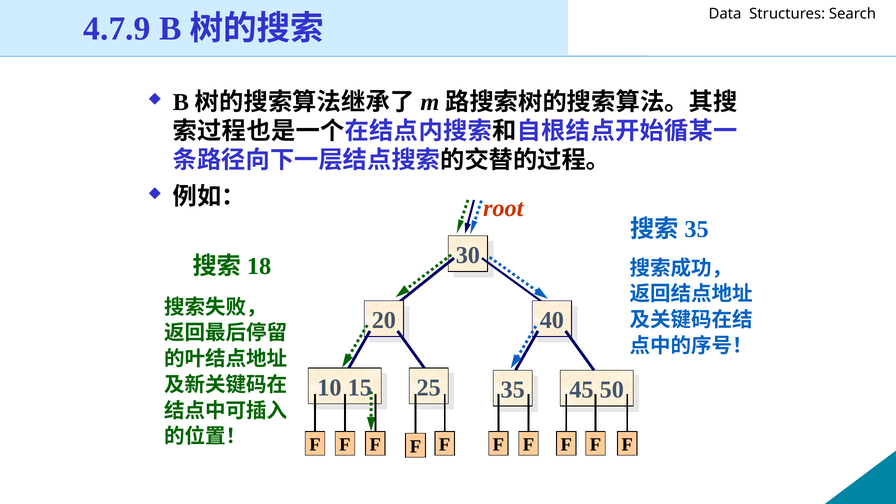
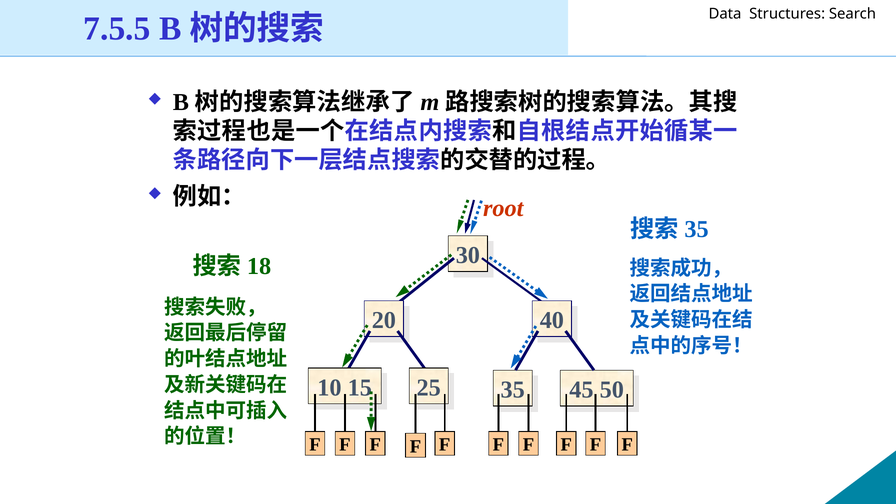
4.7.9: 4.7.9 -> 7.5.5
